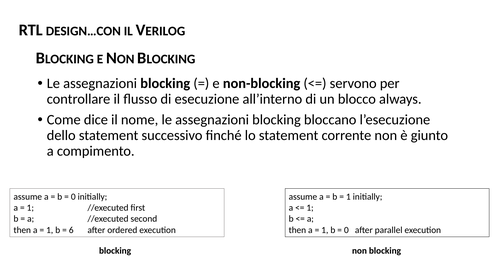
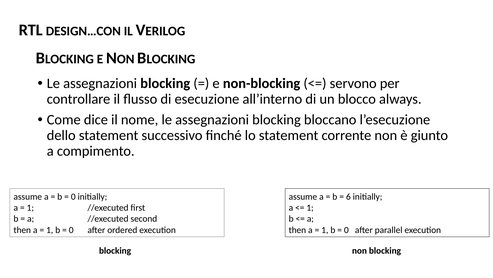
1 at (348, 196): 1 -> 6
6 at (71, 229): 6 -> 0
